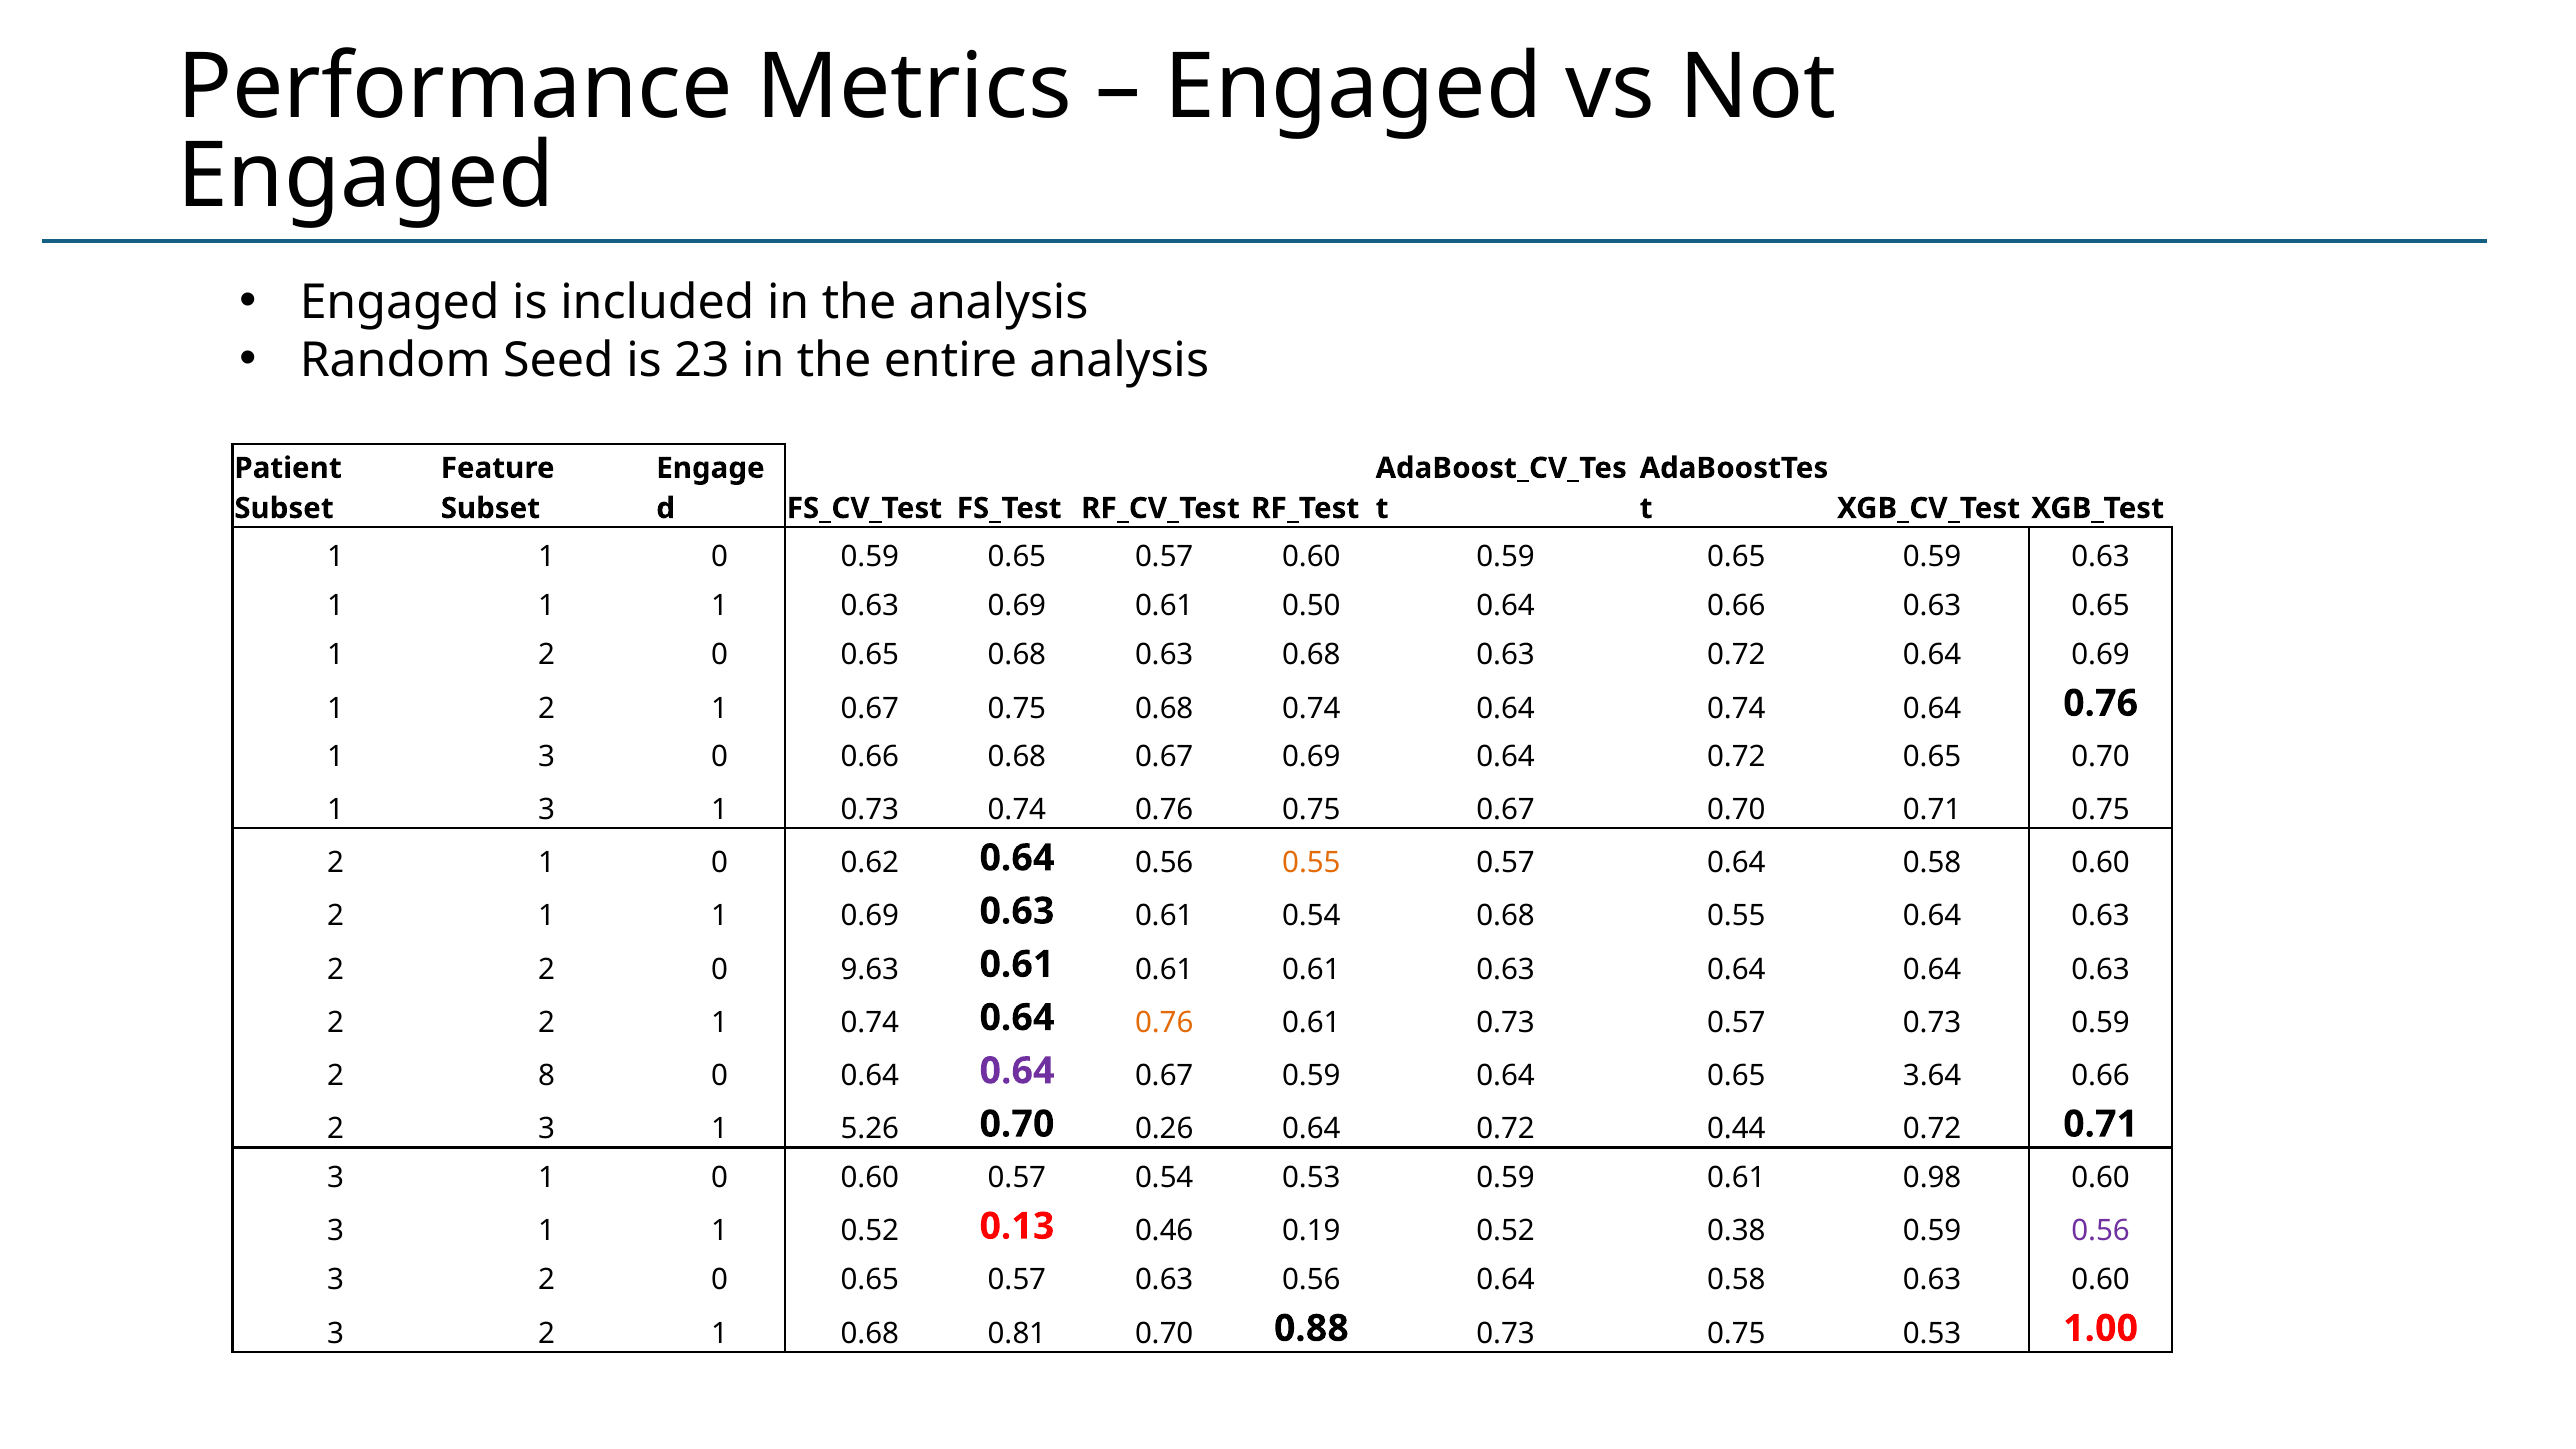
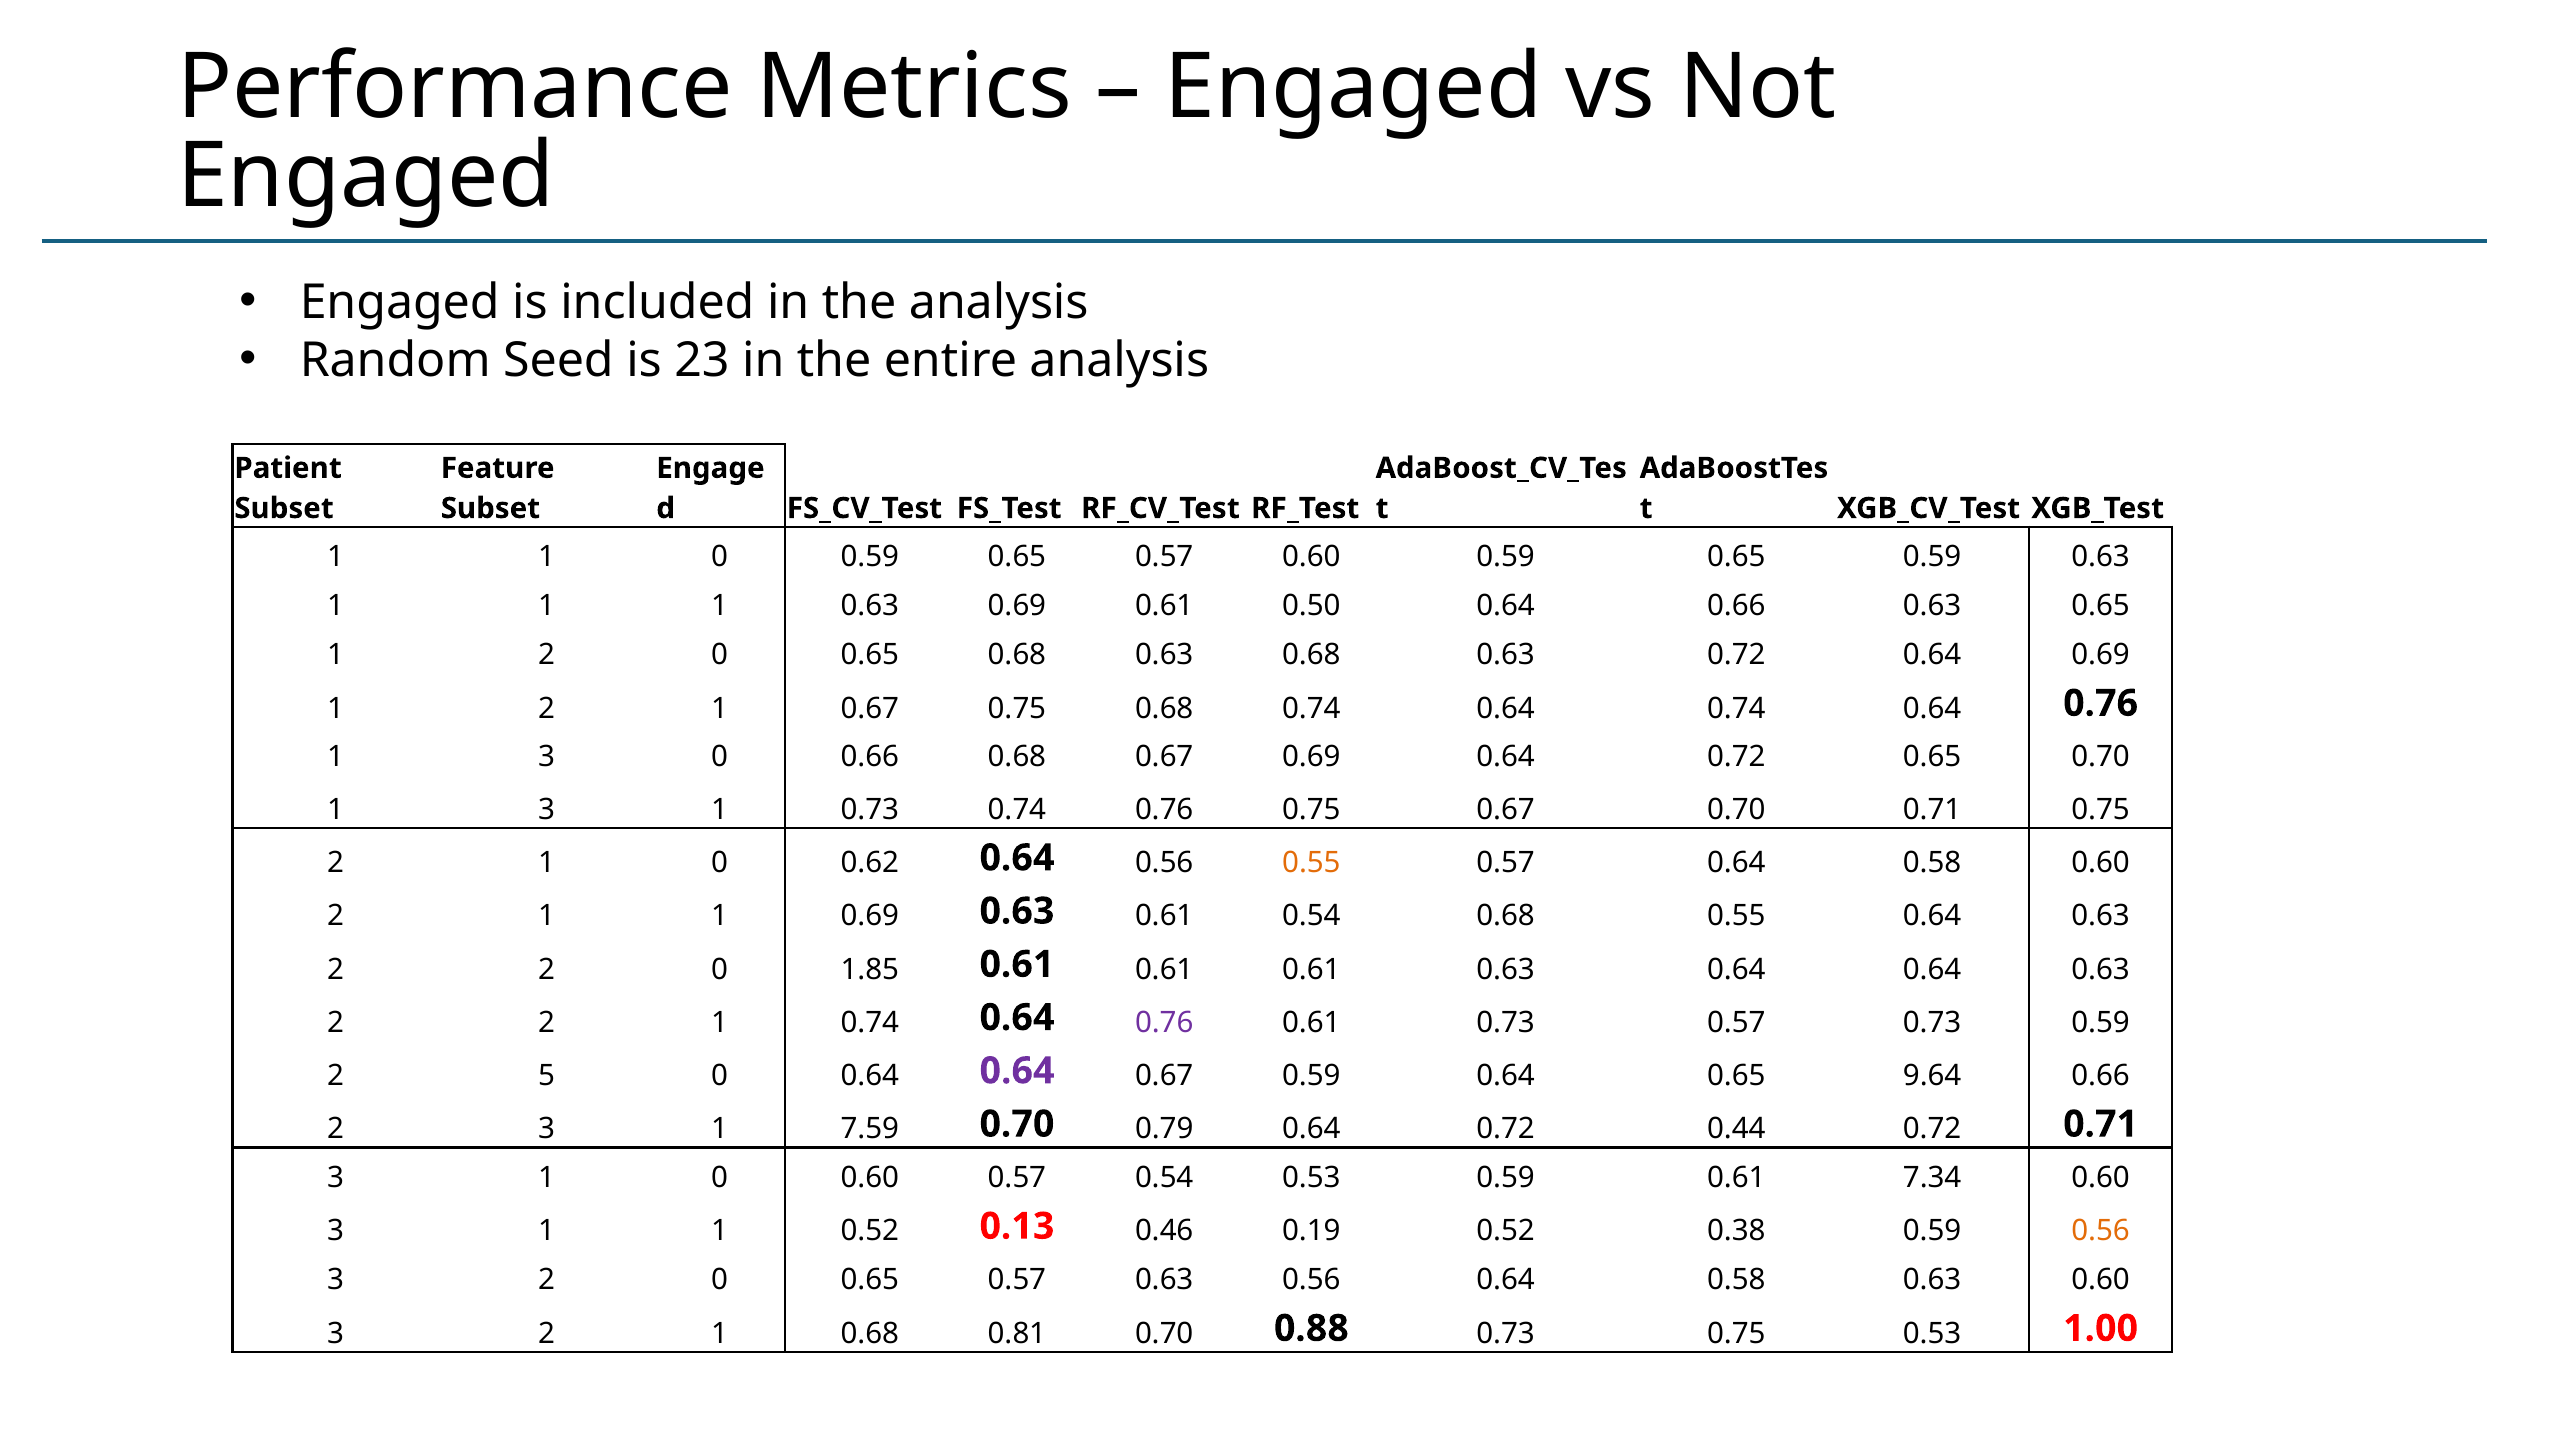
9.63: 9.63 -> 1.85
0.76 at (1164, 1023) colour: orange -> purple
8: 8 -> 5
3.64: 3.64 -> 9.64
5.26: 5.26 -> 7.59
0.26: 0.26 -> 0.79
0.98: 0.98 -> 7.34
0.56 at (2101, 1231) colour: purple -> orange
